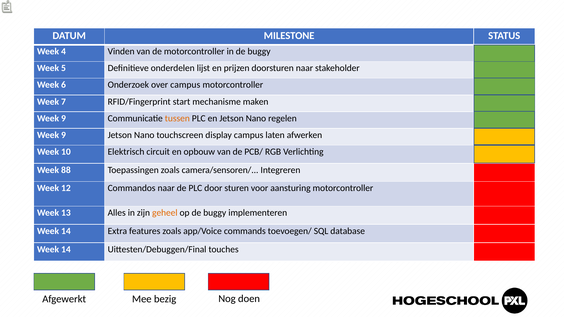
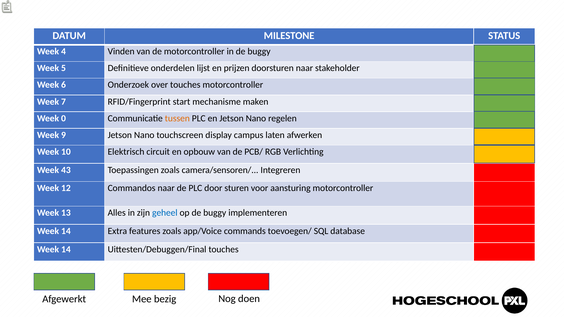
over campus: campus -> touches
9 at (64, 118): 9 -> 0
88: 88 -> 43
geheel colour: orange -> blue
